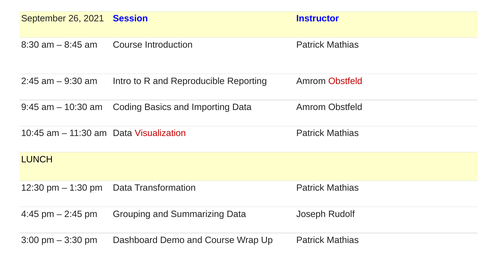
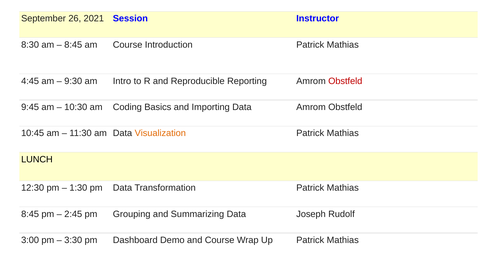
2:45 at (30, 81): 2:45 -> 4:45
Visualization colour: red -> orange
4:45 at (30, 214): 4:45 -> 8:45
